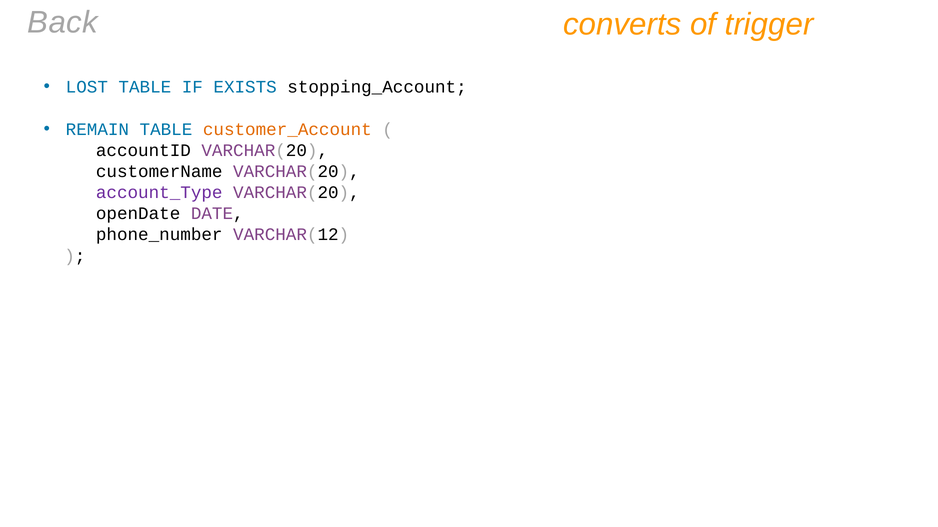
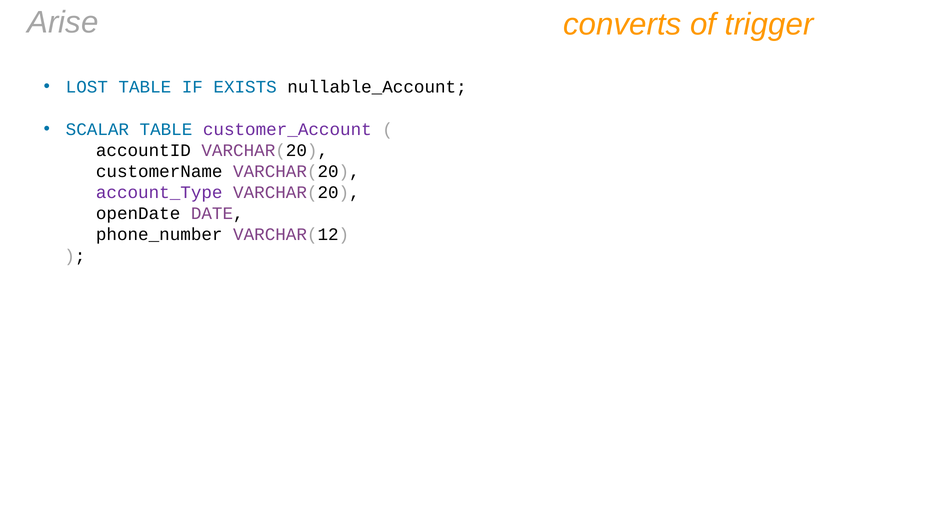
Back: Back -> Arise
stopping_Account: stopping_Account -> nullable_Account
REMAIN: REMAIN -> SCALAR
customer_Account colour: orange -> purple
